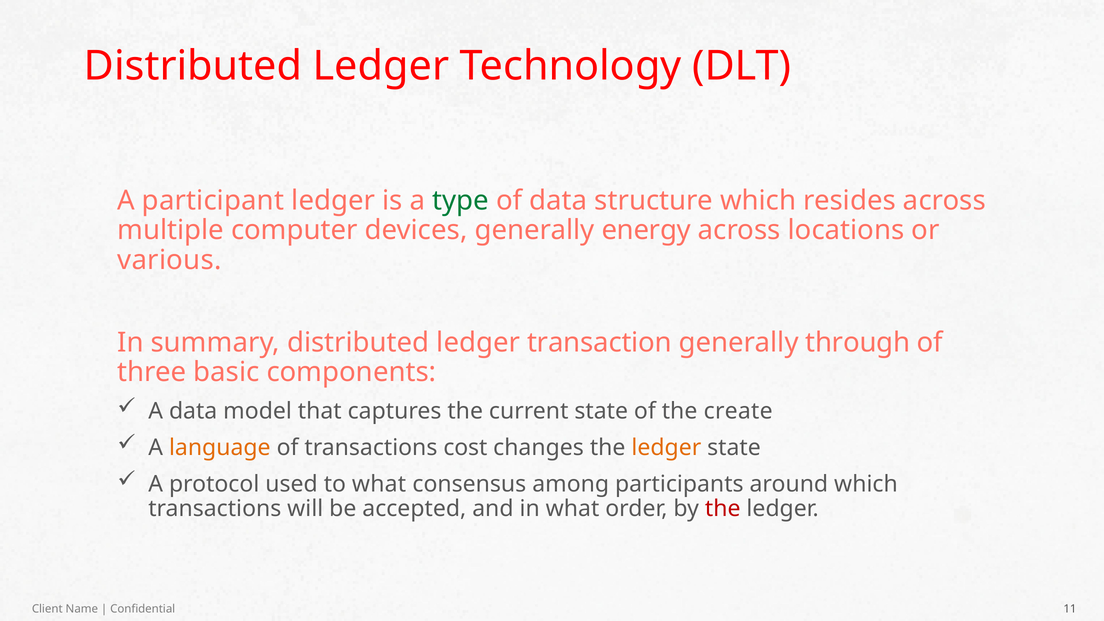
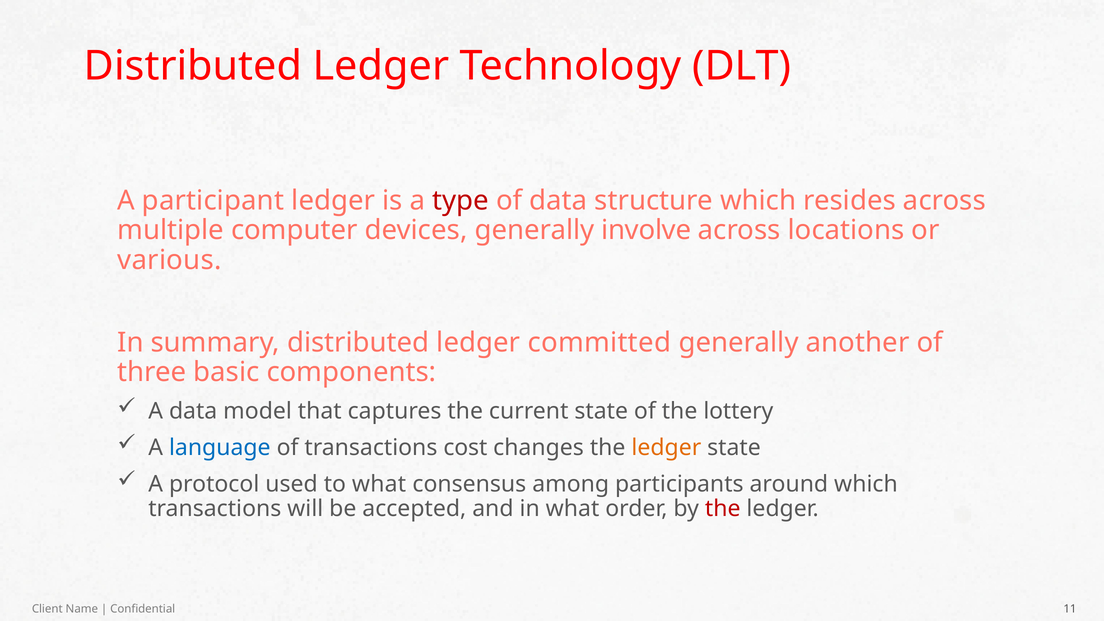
type colour: green -> red
energy: energy -> involve
transaction: transaction -> committed
through: through -> another
create: create -> lottery
language colour: orange -> blue
